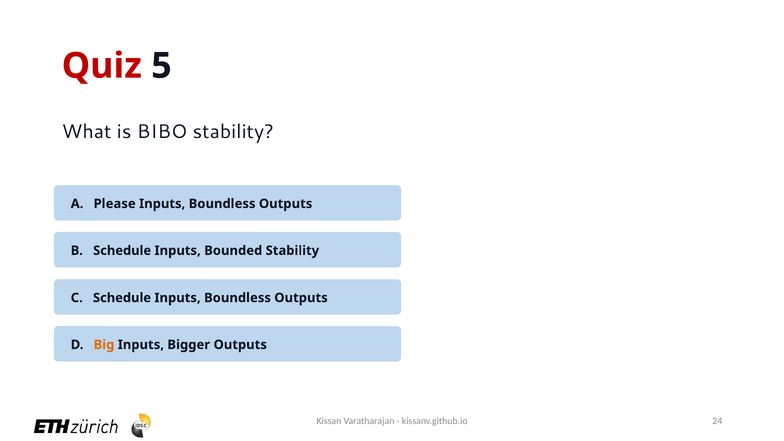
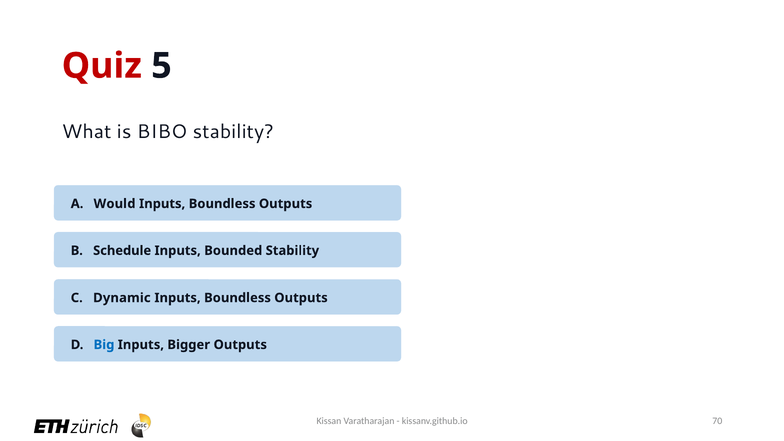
Please: Please -> Would
C Schedule: Schedule -> Dynamic
Big colour: orange -> blue
24: 24 -> 70
